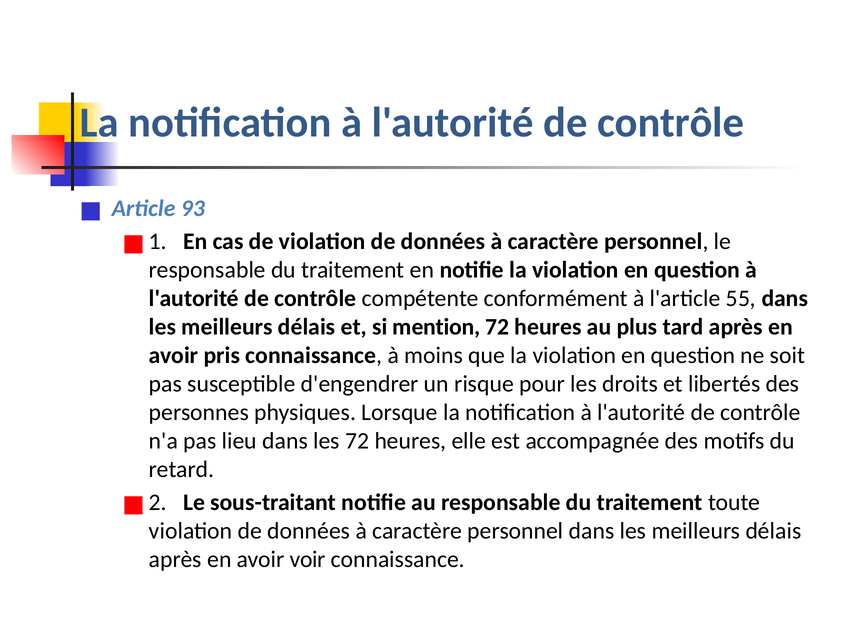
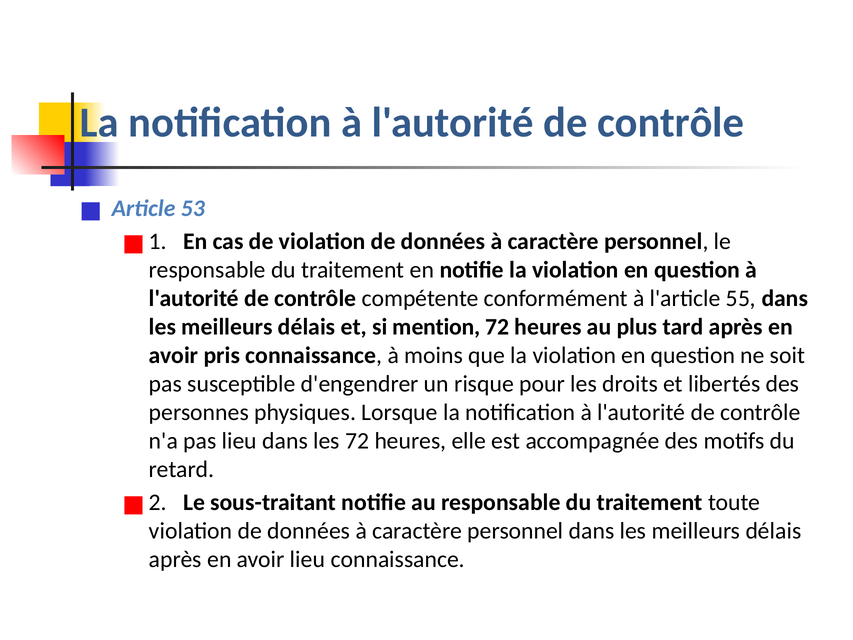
93: 93 -> 53
avoir voir: voir -> lieu
